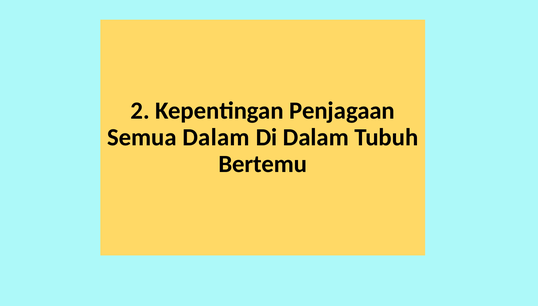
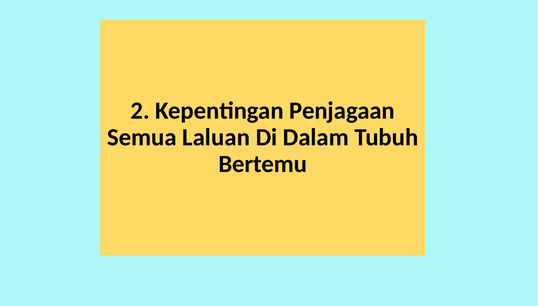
Semua Dalam: Dalam -> Laluan
